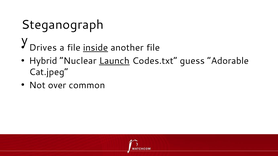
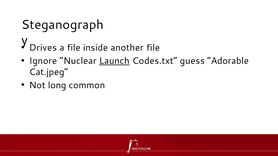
inside underline: present -> none
Hybrid: Hybrid -> Ignore
over: over -> long
